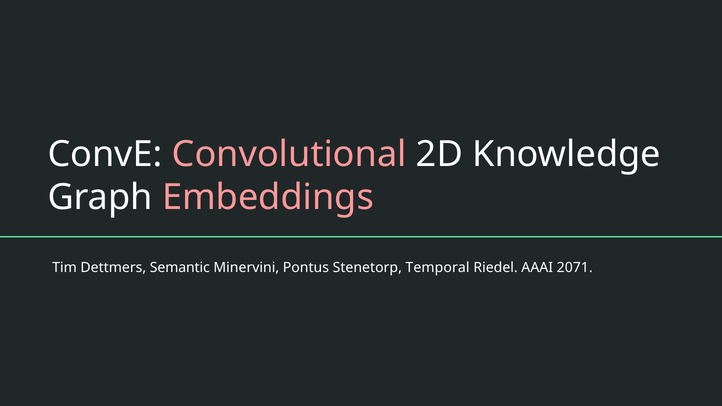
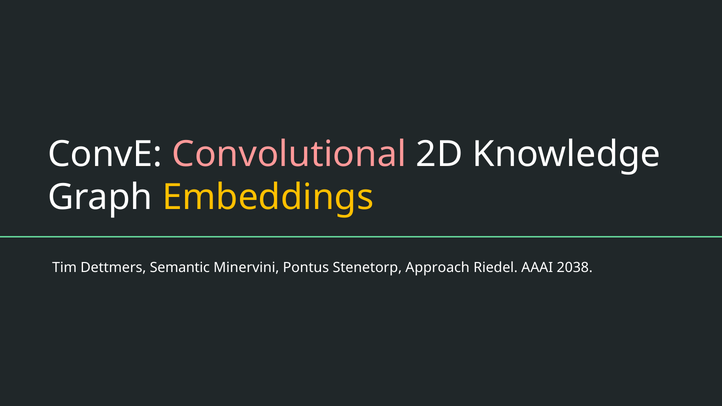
Embeddings colour: pink -> yellow
Temporal: Temporal -> Approach
2071: 2071 -> 2038
